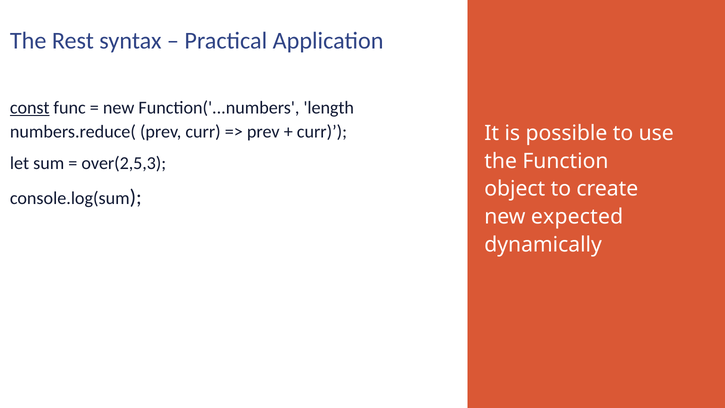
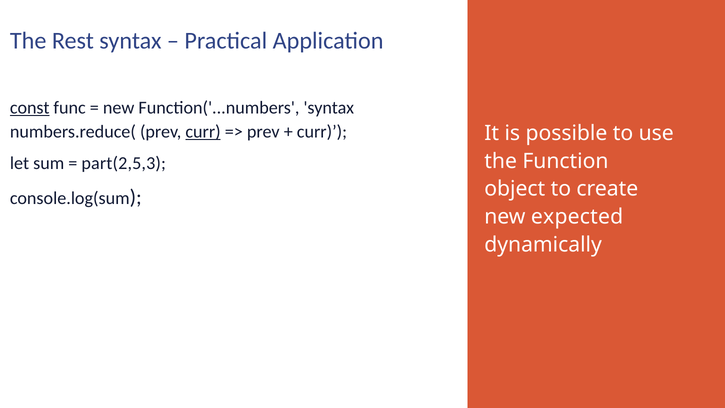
Function('...numbers length: length -> syntax
curr at (203, 132) underline: none -> present
over(2,5,3: over(2,5,3 -> part(2,5,3
